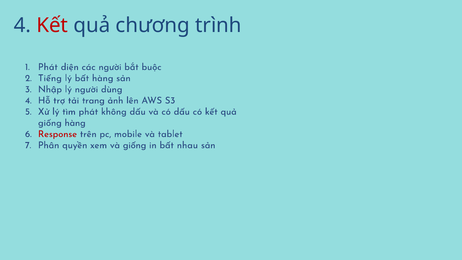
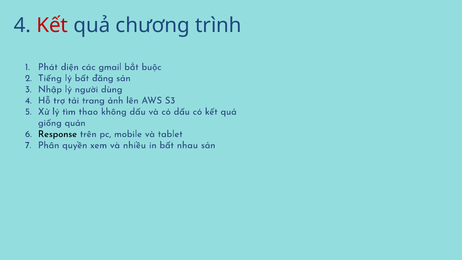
các người: người -> gmail
bất hàng: hàng -> đăng
tìm phát: phát -> thao
giống hàng: hàng -> quản
Response colour: red -> black
và giống: giống -> nhiều
